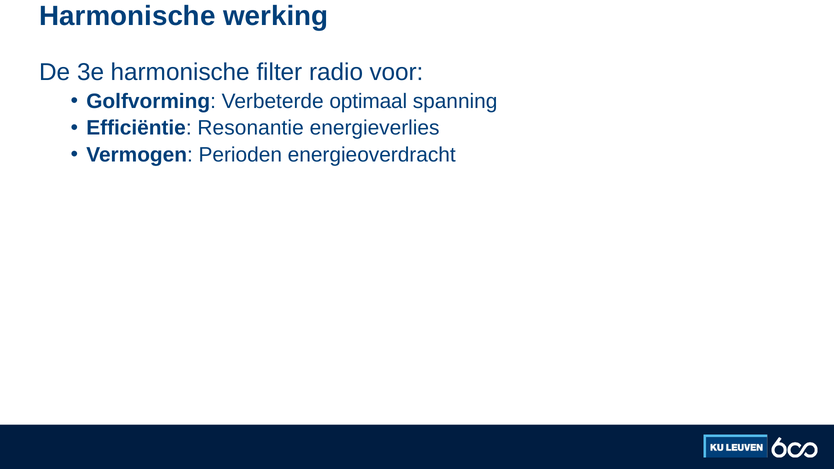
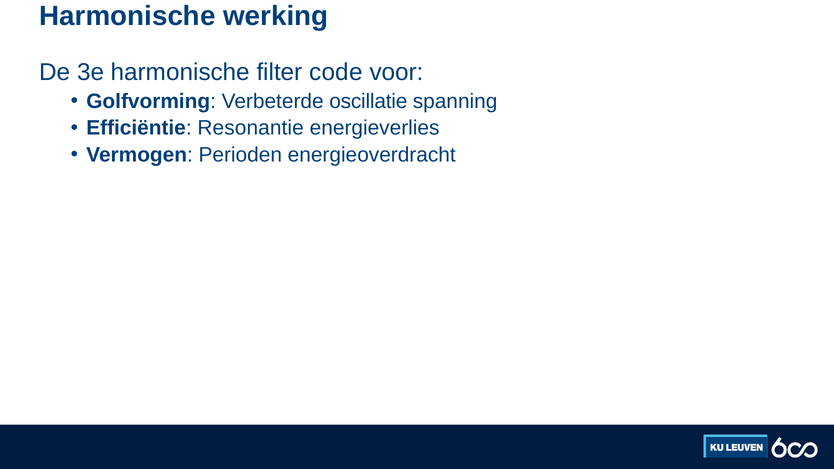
radio: radio -> code
optimaal: optimaal -> oscillatie
